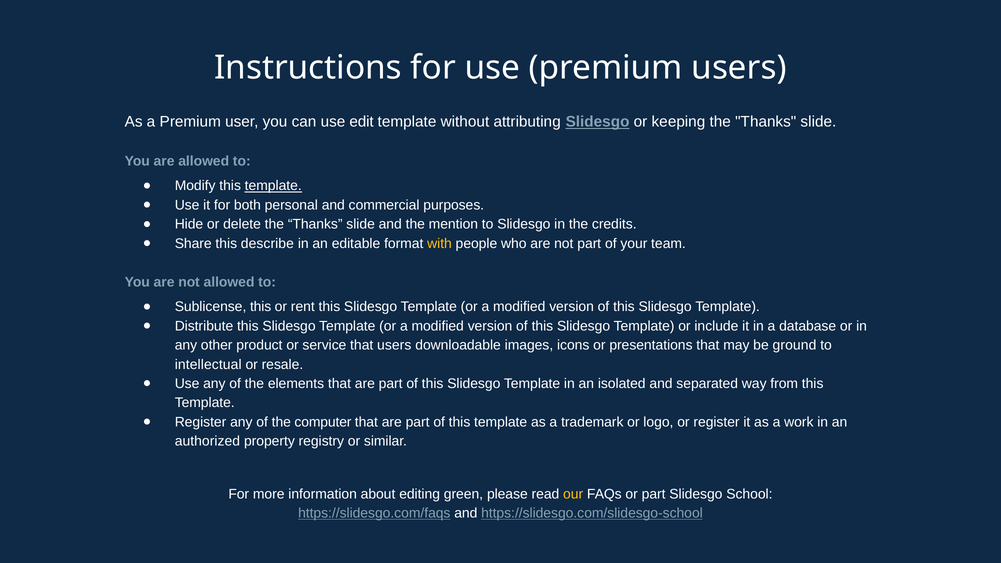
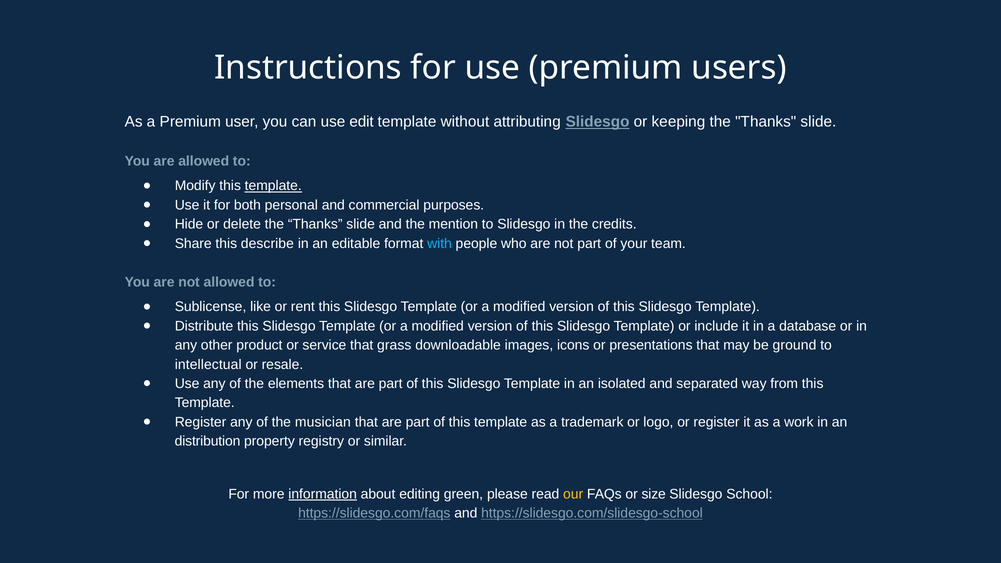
with colour: yellow -> light blue
Sublicense this: this -> like
that users: users -> grass
computer: computer -> musician
authorized: authorized -> distribution
information underline: none -> present
or part: part -> size
